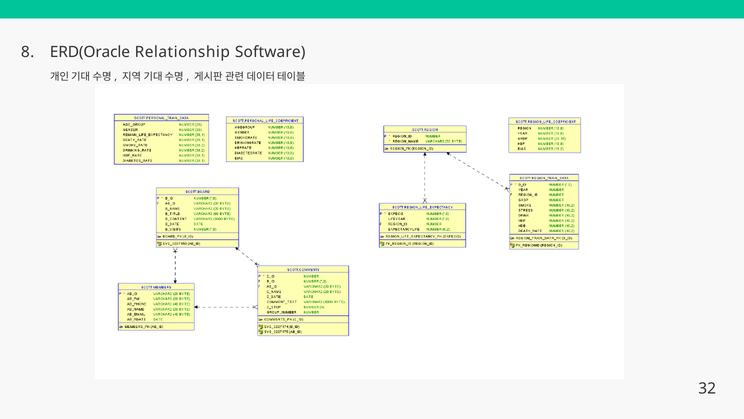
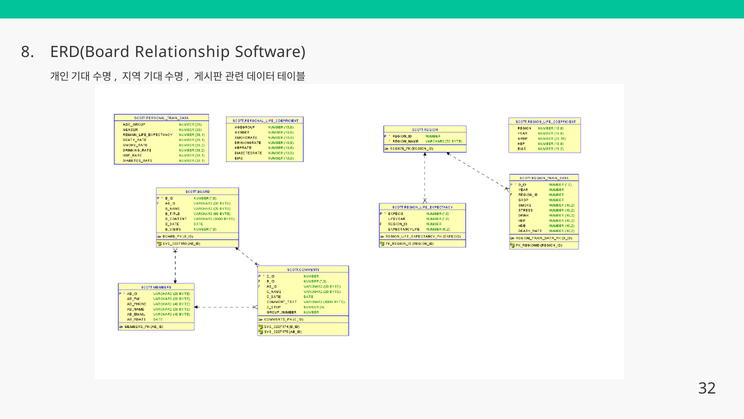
ERD(Oracle: ERD(Oracle -> ERD(Board
